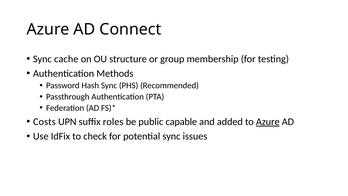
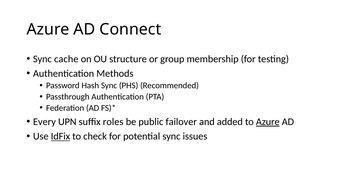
Costs: Costs -> Every
capable: capable -> failover
IdFix underline: none -> present
